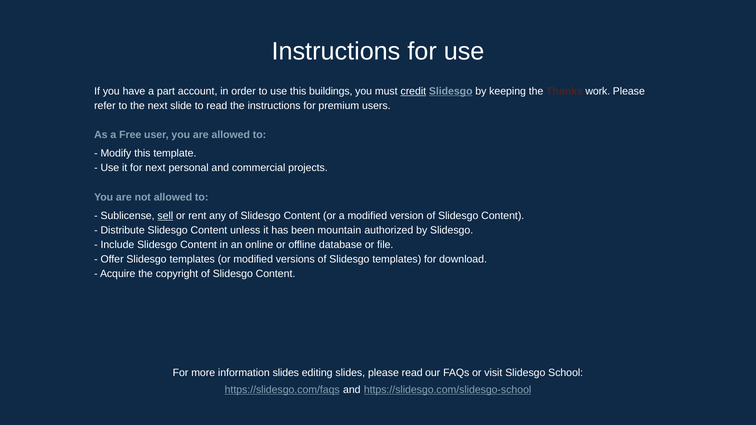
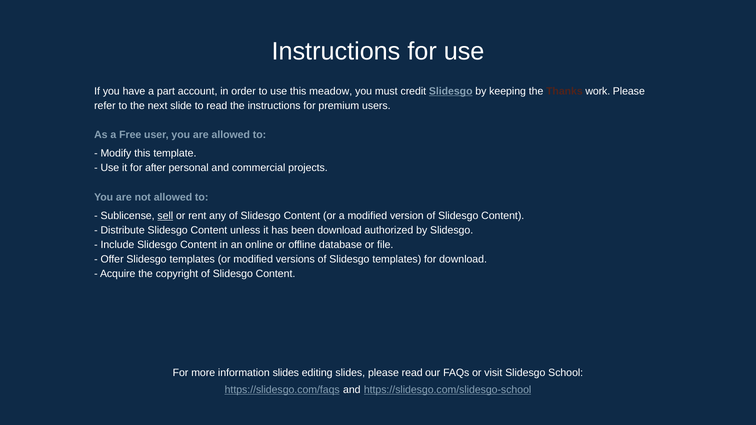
buildings: buildings -> meadow
credit underline: present -> none
for next: next -> after
been mountain: mountain -> download
